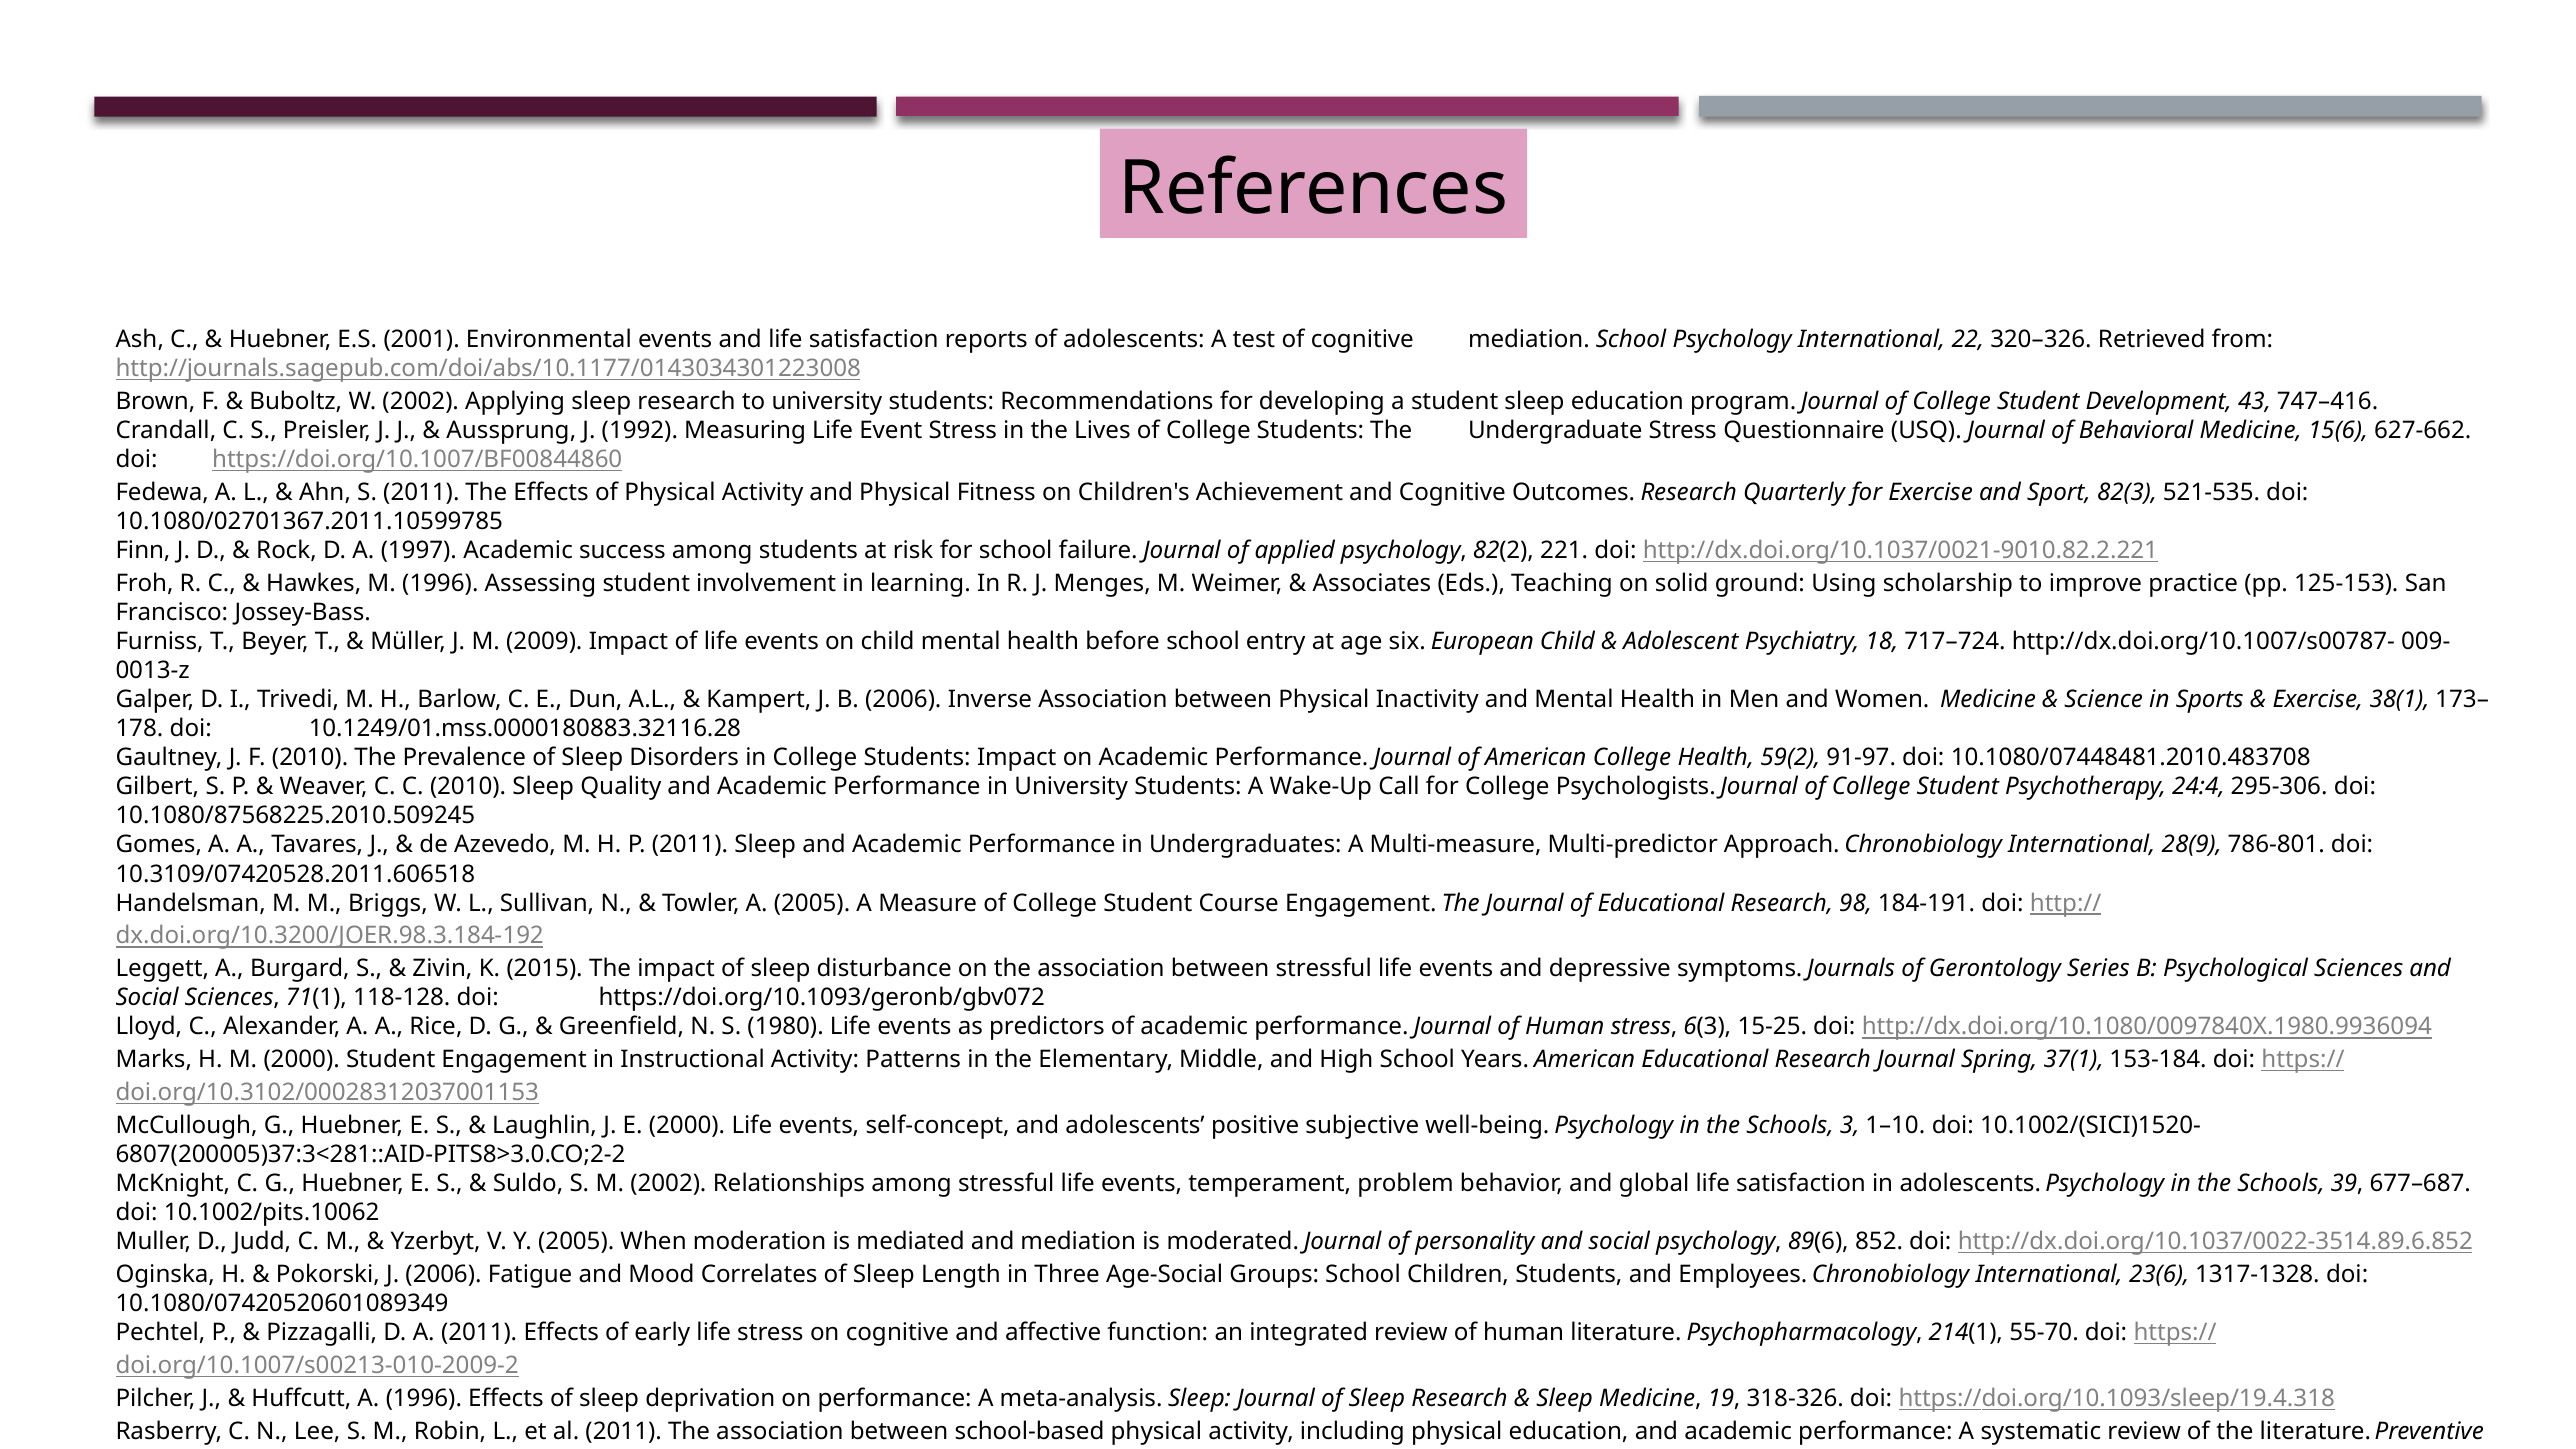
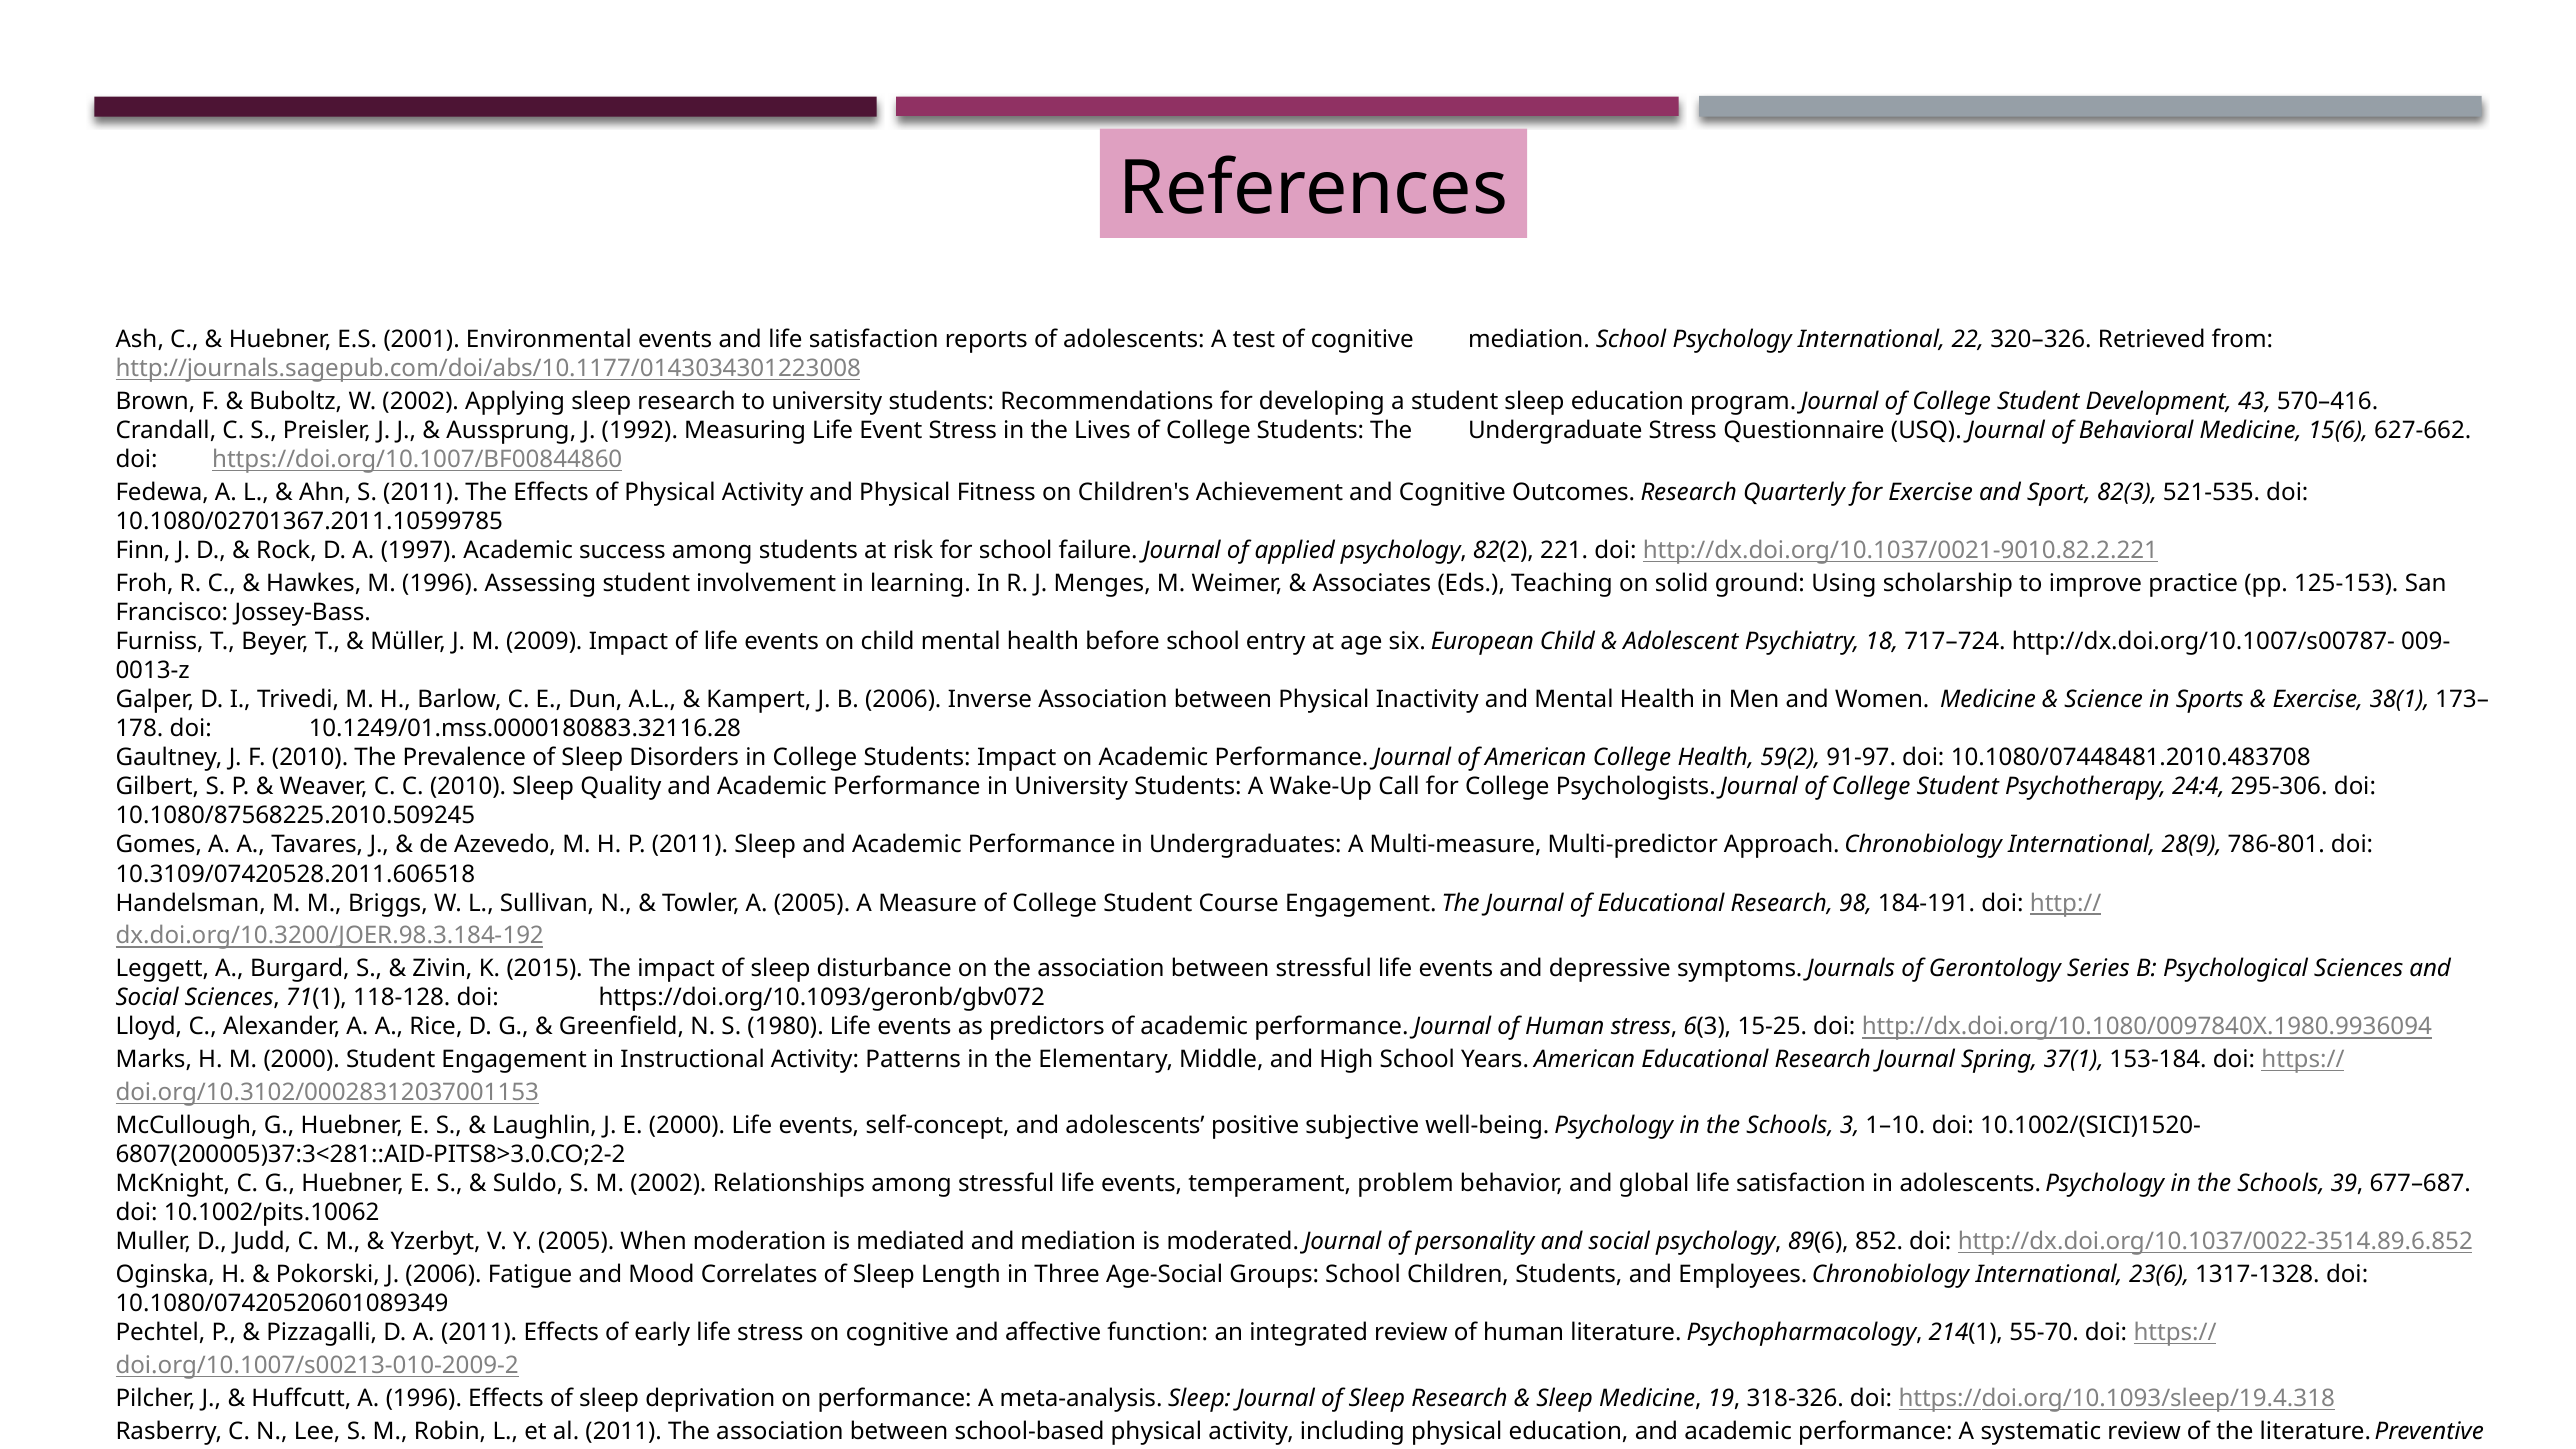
747–416: 747–416 -> 570–416
